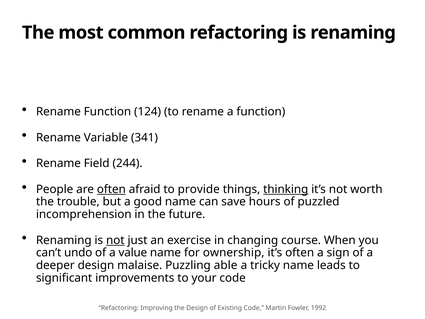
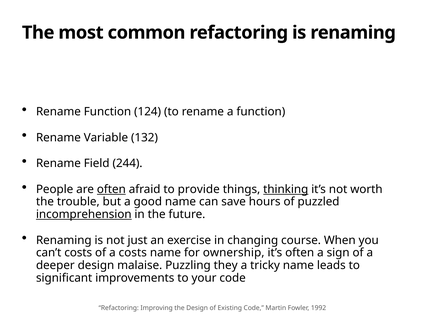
341: 341 -> 132
incomprehension underline: none -> present
not at (115, 240) underline: present -> none
can’t undo: undo -> costs
a value: value -> costs
able: able -> they
